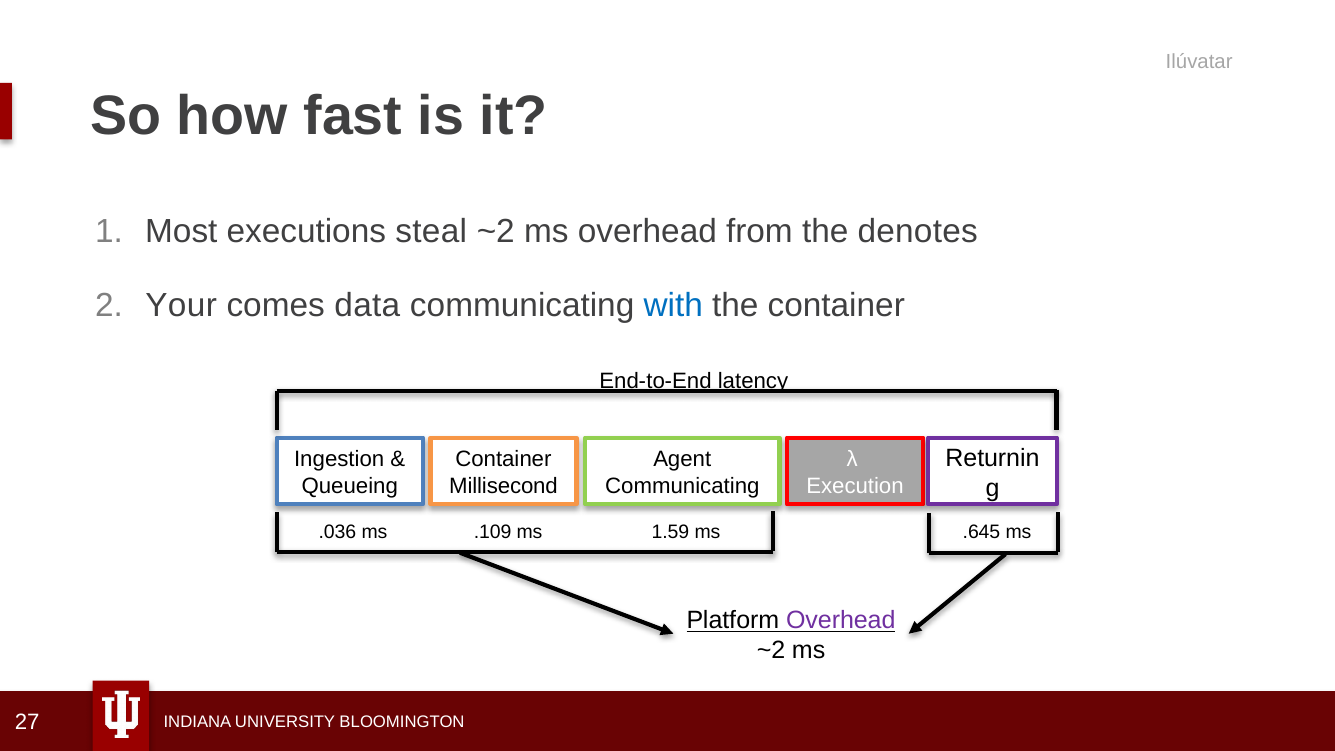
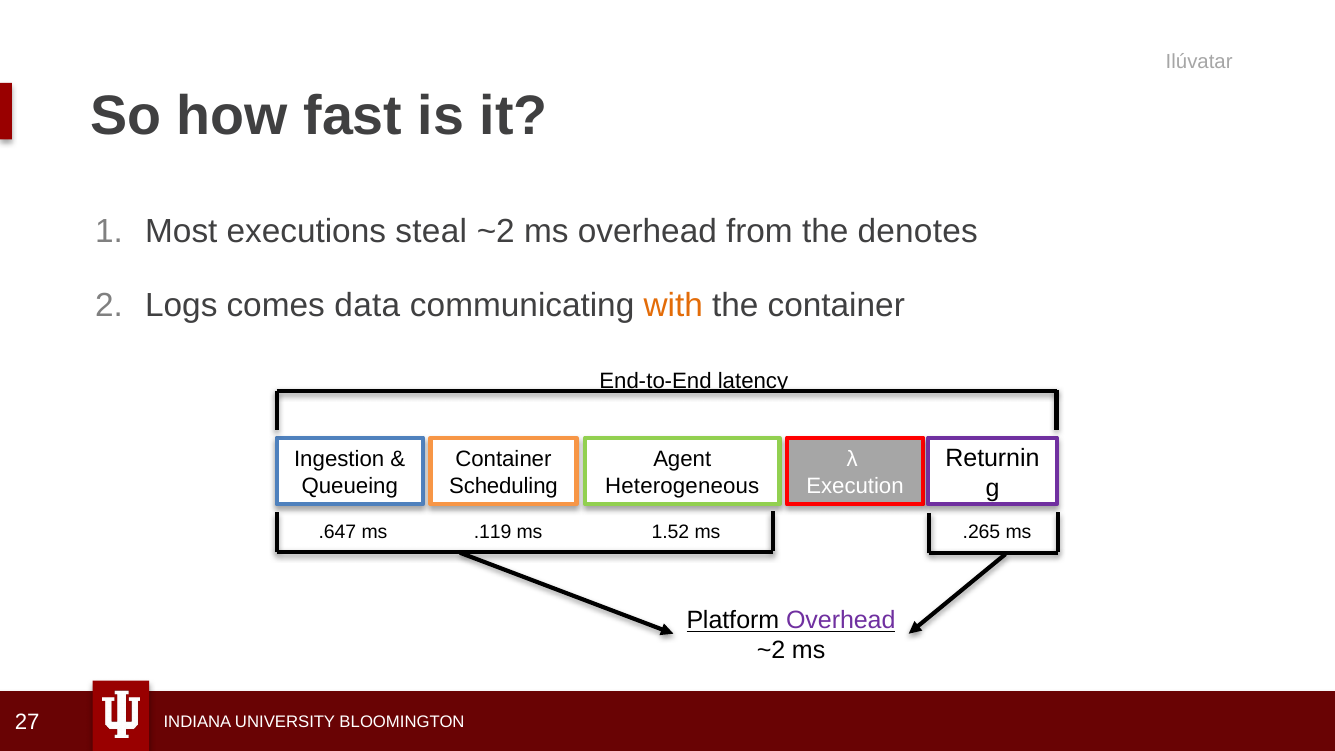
Your: Your -> Logs
with colour: blue -> orange
Millisecond: Millisecond -> Scheduling
Communicating at (682, 486): Communicating -> Heterogeneous
.109: .109 -> .119
.036: .036 -> .647
1.59: 1.59 -> 1.52
.645: .645 -> .265
